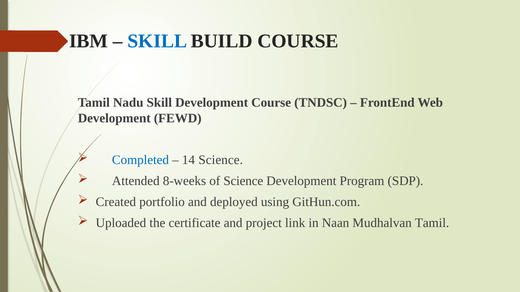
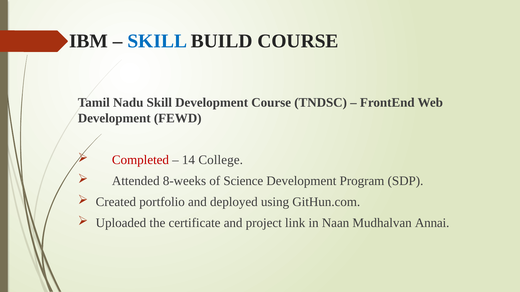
Completed colour: blue -> red
14 Science: Science -> College
Mudhalvan Tamil: Tamil -> Annai
